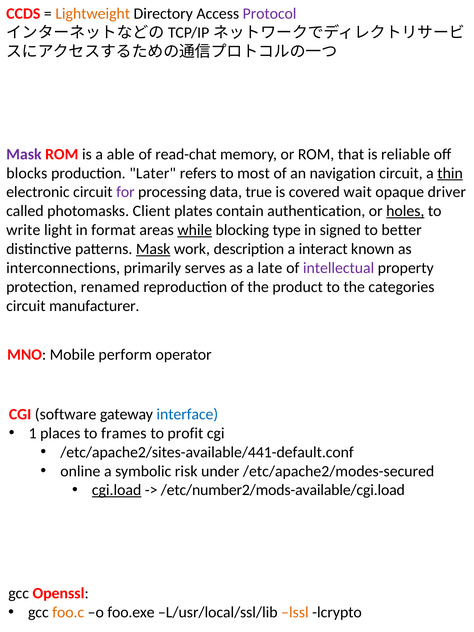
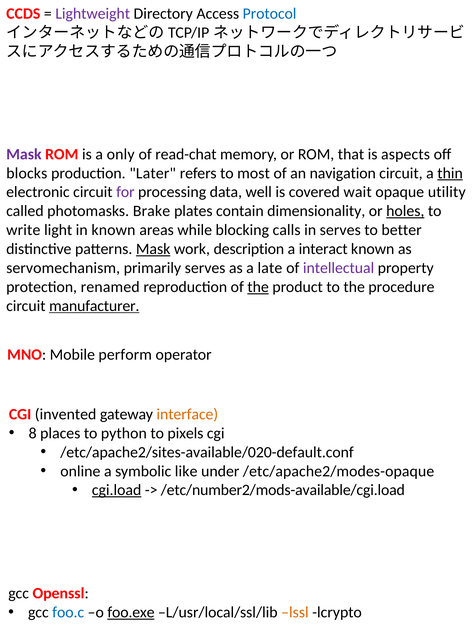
Lightweight colour: orange -> purple
Protocol colour: purple -> blue
able: able -> only
reliable: reliable -> aspects
true: true -> well
driver: driver -> utility
Client: Client -> Brake
authentication: authentication -> dimensionality
in format: format -> known
while underline: present -> none
type: type -> calls
in signed: signed -> serves
interconnections: interconnections -> servomechanism
the at (258, 287) underline: none -> present
categories: categories -> procedure
manufacturer underline: none -> present
software: software -> invented
interface colour: blue -> orange
1: 1 -> 8
frames: frames -> python
profit: profit -> pixels
/etc/apache2/sites-available/441-default.conf: /etc/apache2/sites-available/441-default.conf -> /etc/apache2/sites-available/020-default.conf
risk: risk -> like
/etc/apache2/modes-secured: /etc/apache2/modes-secured -> /etc/apache2/modes-opaque
foo.c colour: orange -> blue
foo.exe underline: none -> present
